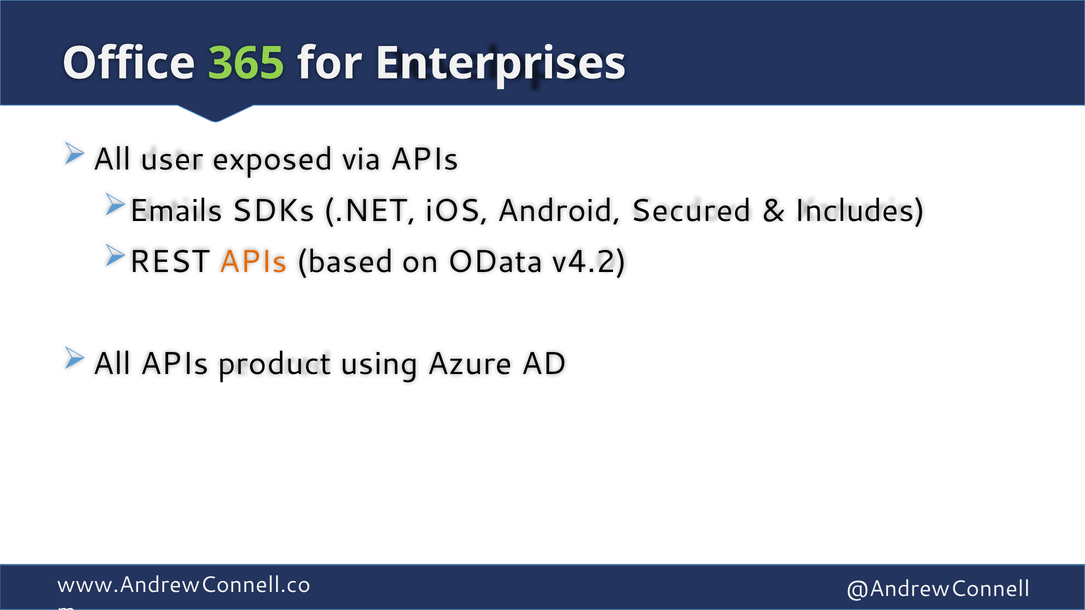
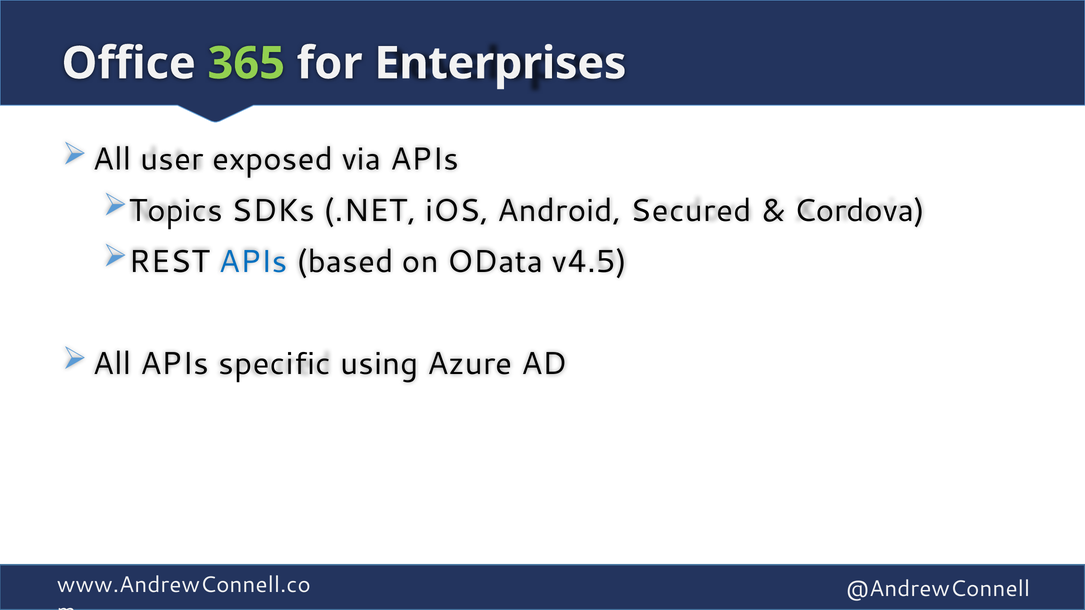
Emails: Emails -> Topics
Includes: Includes -> Cordova
APIs at (253, 262) colour: orange -> blue
v4.2: v4.2 -> v4.5
product: product -> specific
